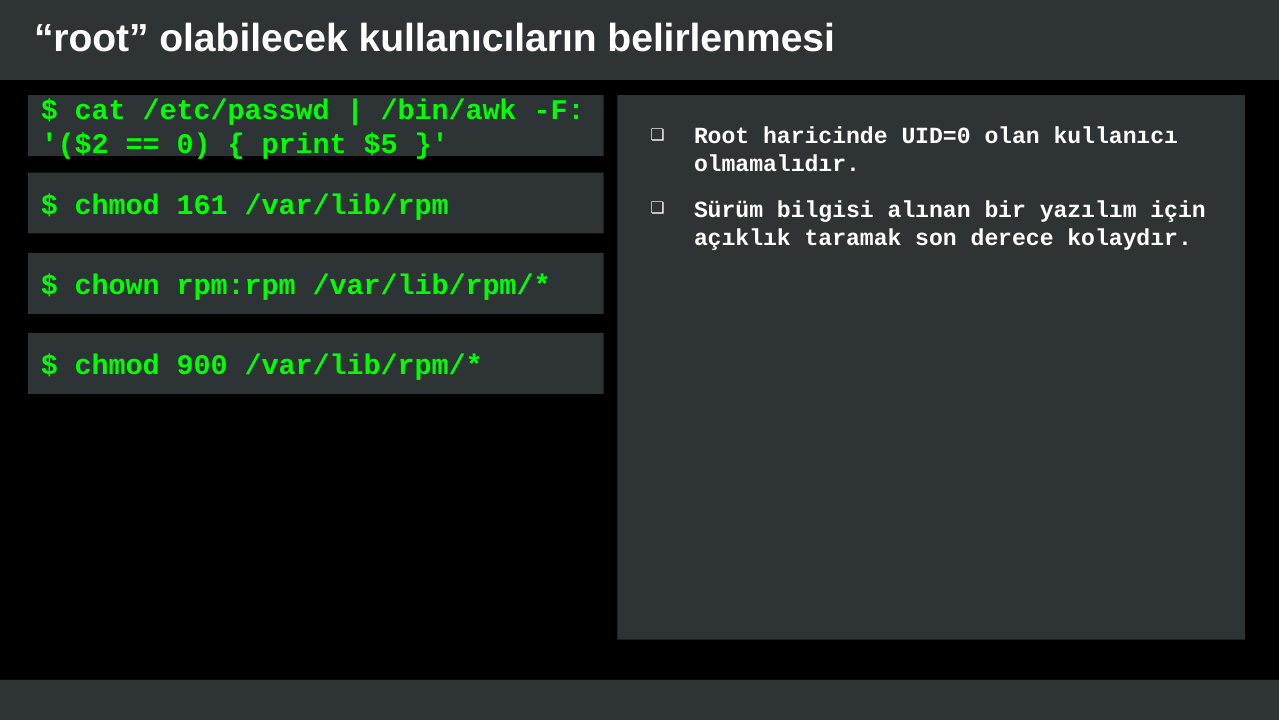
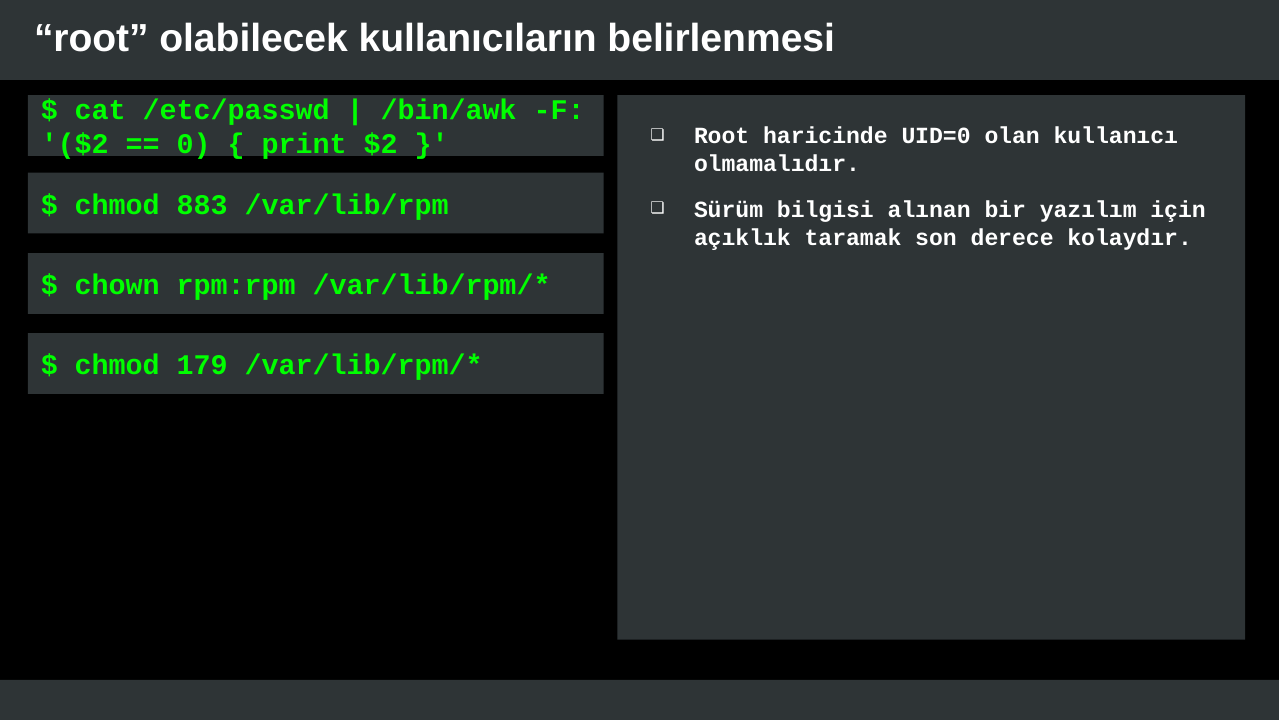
print $5: $5 -> $2
161: 161 -> 883
900: 900 -> 179
